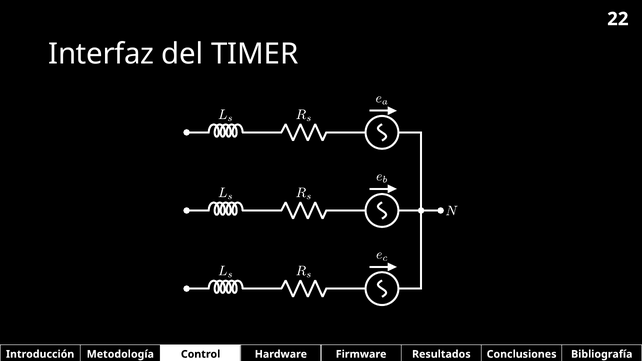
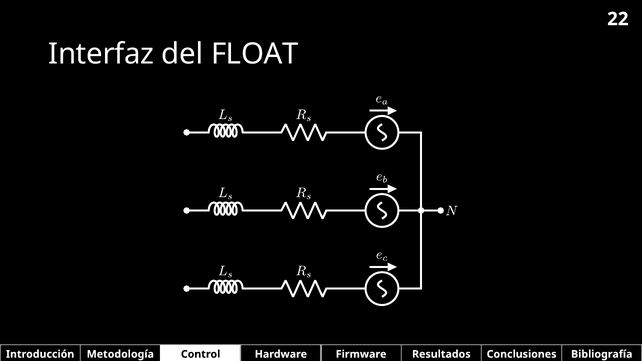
TIMER: TIMER -> FLOAT
